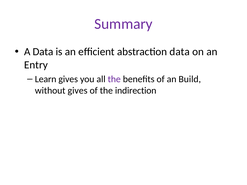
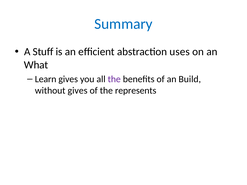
Summary colour: purple -> blue
A Data: Data -> Stuff
abstraction data: data -> uses
Entry: Entry -> What
indirection: indirection -> represents
